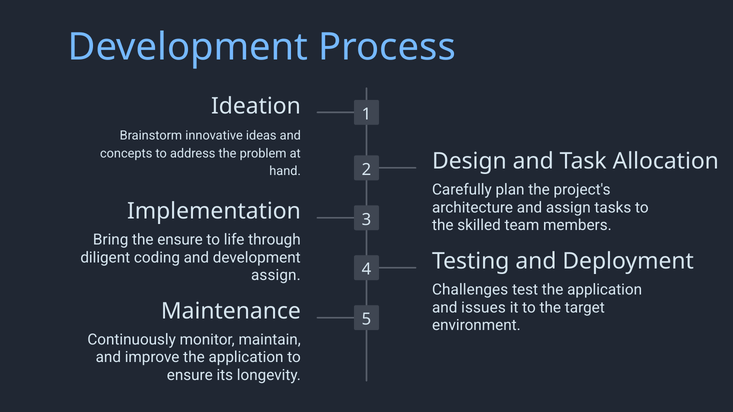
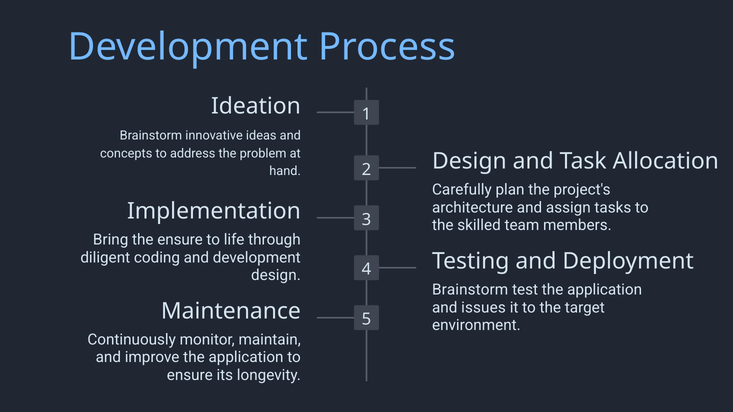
assign at (276, 276): assign -> design
Challenges at (470, 290): Challenges -> Brainstorm
